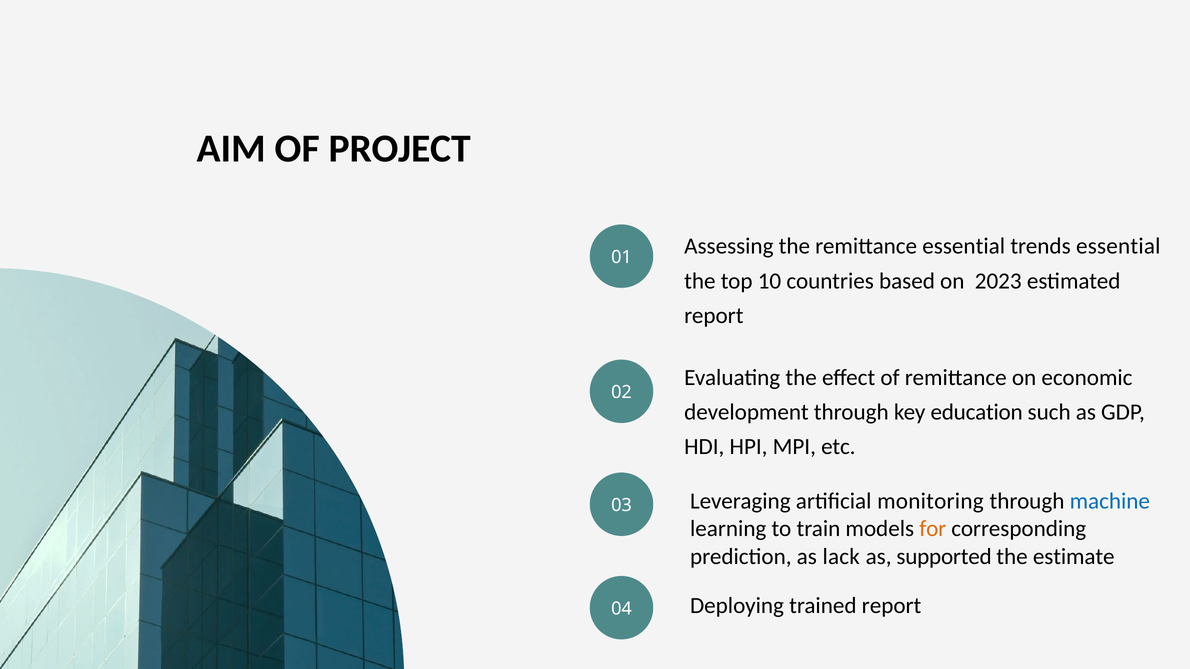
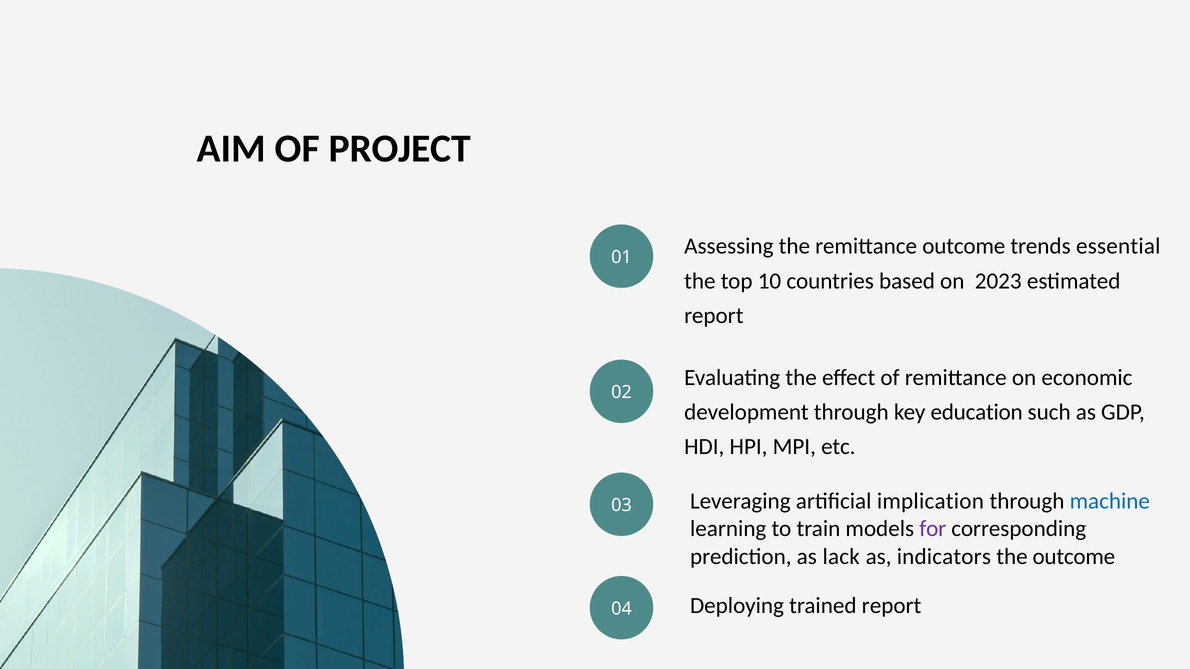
remittance essential: essential -> outcome
monitoring: monitoring -> implication
for colour: orange -> purple
supported: supported -> indicators
the estimate: estimate -> outcome
